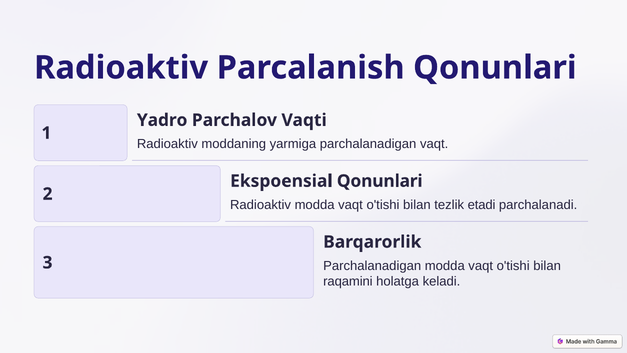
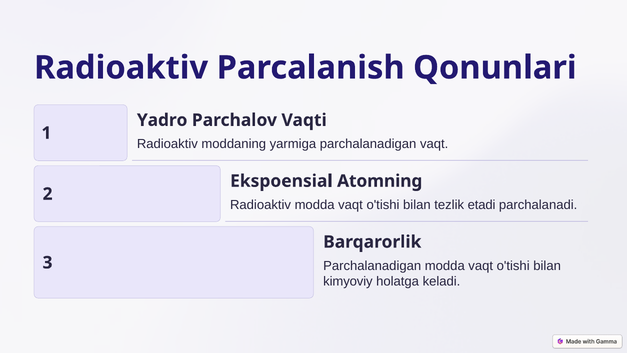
Ekspoensial Qonunlari: Qonunlari -> Atomning
raqamini: raqamini -> kimyoviy
